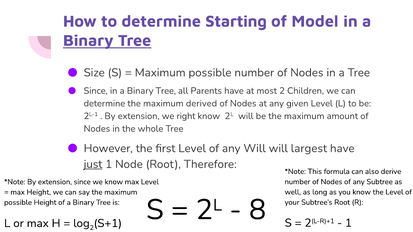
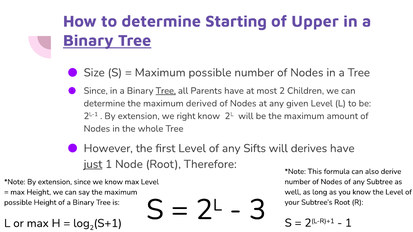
Model: Model -> Upper
Tree at (166, 91) underline: none -> present
any Will: Will -> Sifts
largest: largest -> derives
8: 8 -> 3
